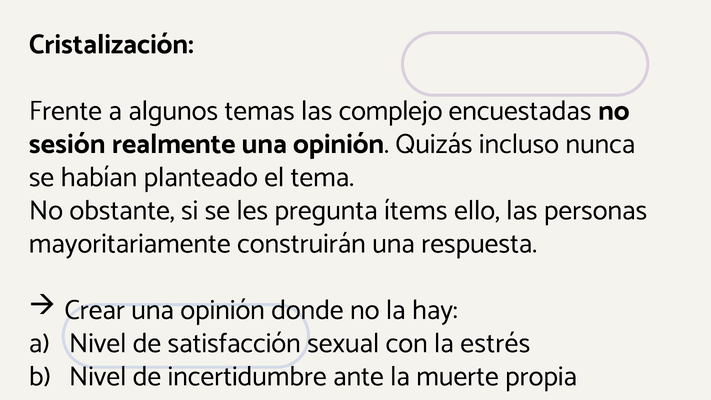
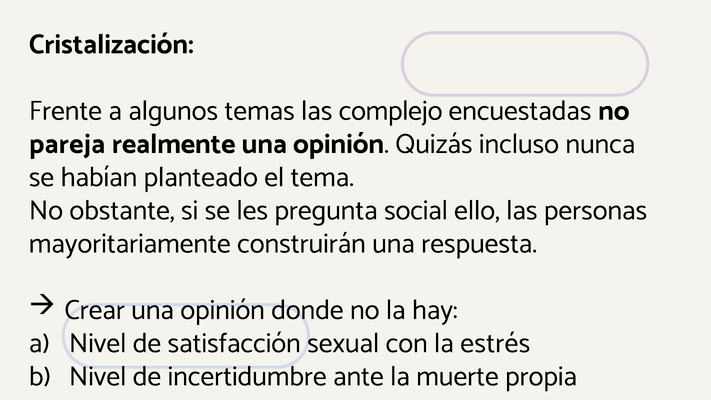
sesión: sesión -> pareja
ítems: ítems -> social
